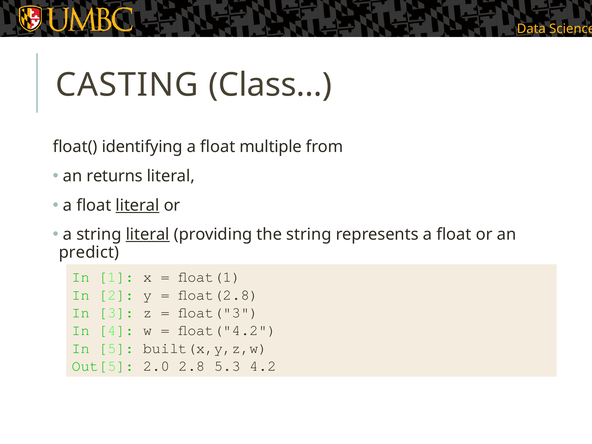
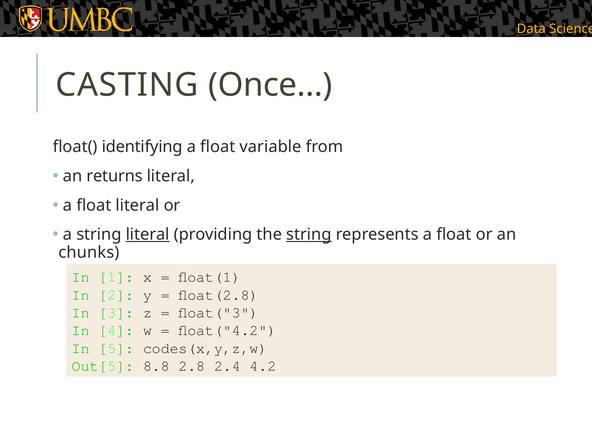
Class…: Class… -> Once…
multiple: multiple -> variable
literal at (138, 205) underline: present -> none
string at (309, 235) underline: none -> present
predict: predict -> chunks
built(x,y,z,w: built(x,y,z,w -> codes(x,y,z,w
2.0: 2.0 -> 8.8
5.3: 5.3 -> 2.4
